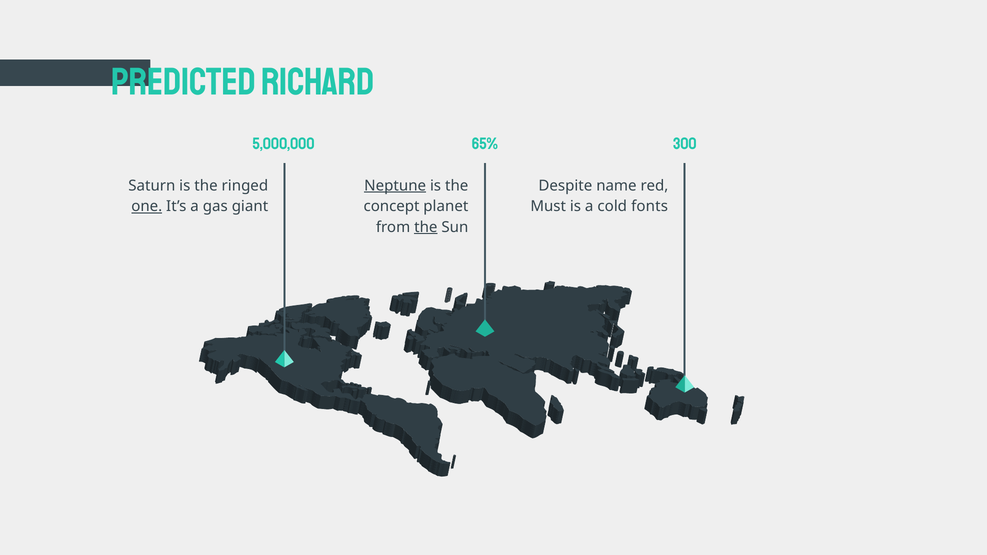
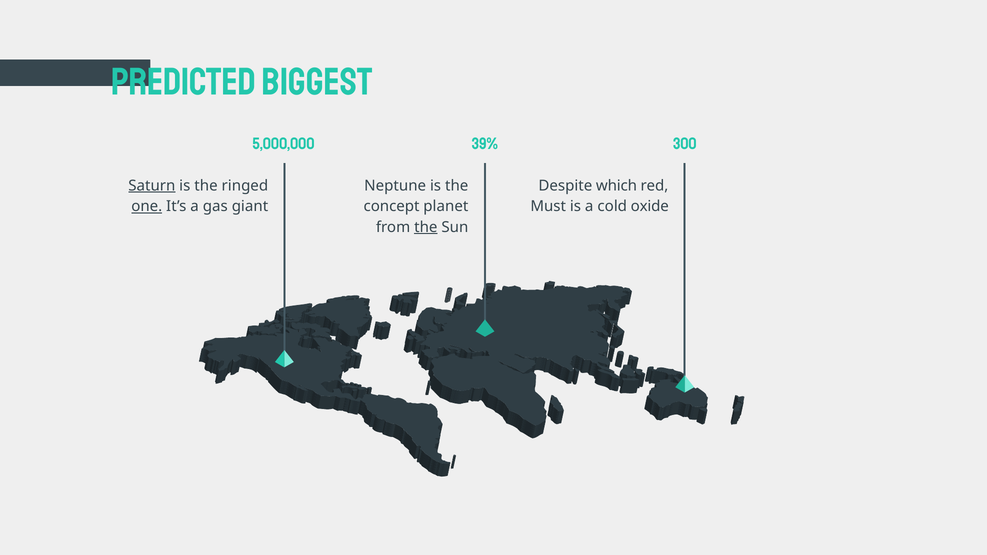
RICHARD: RICHARD -> BIGGEST
65%: 65% -> 39%
Saturn underline: none -> present
Neptune underline: present -> none
name: name -> which
fonts: fonts -> oxide
